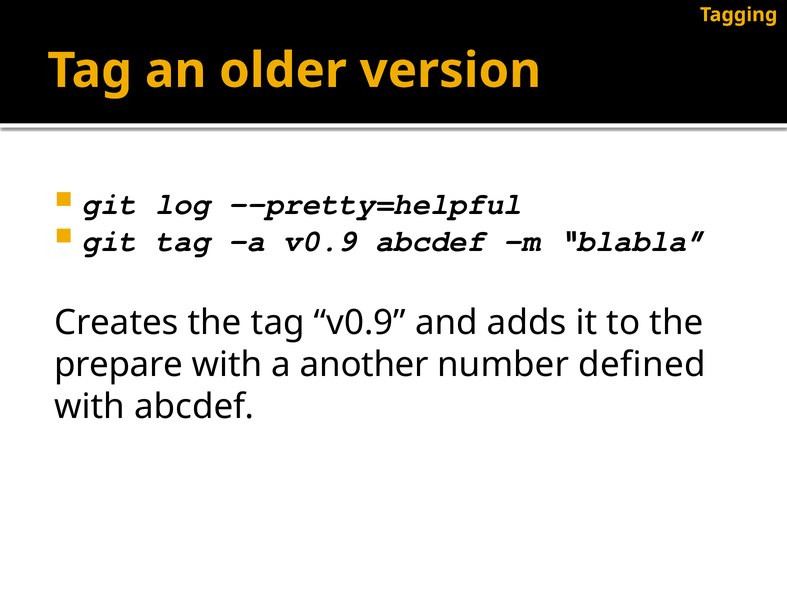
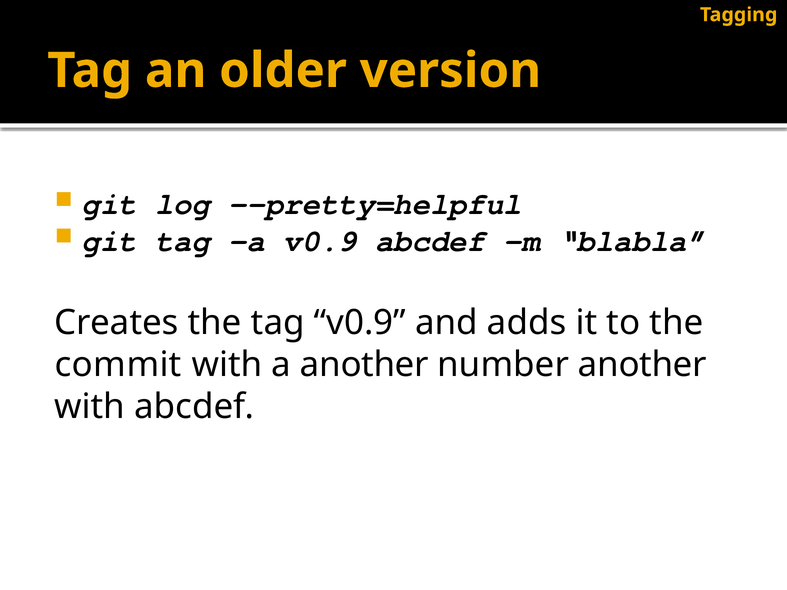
prepare: prepare -> commit
number defined: defined -> another
